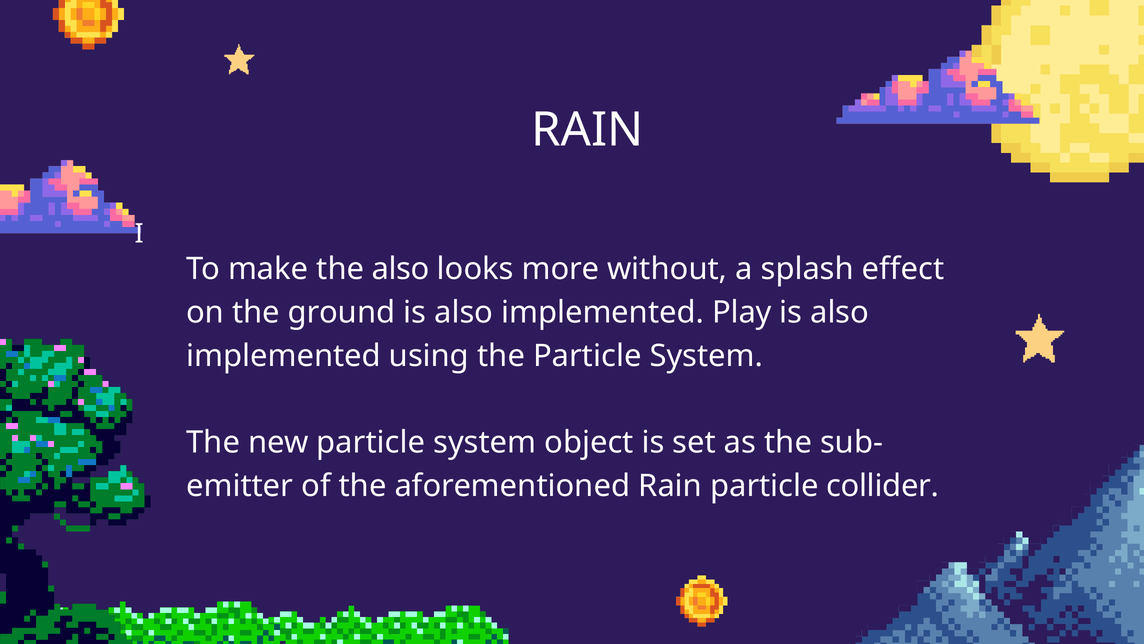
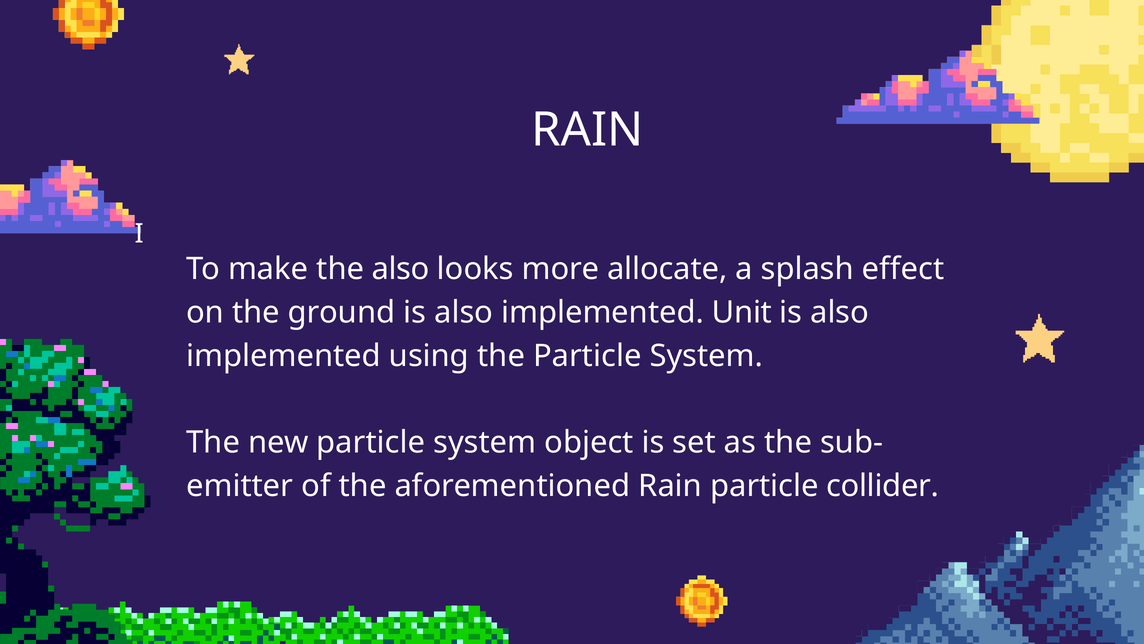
without: without -> allocate
Play: Play -> Unit
